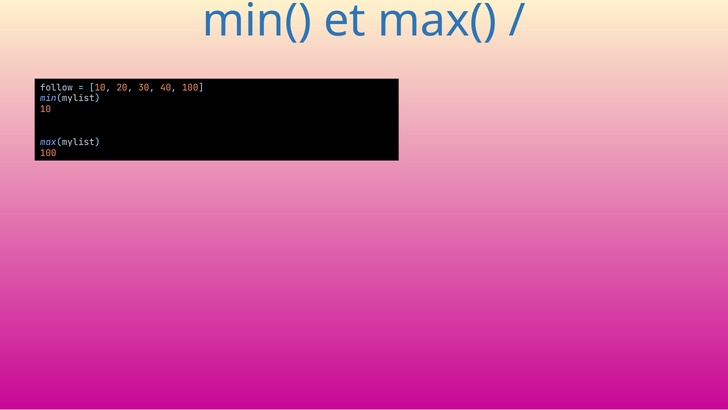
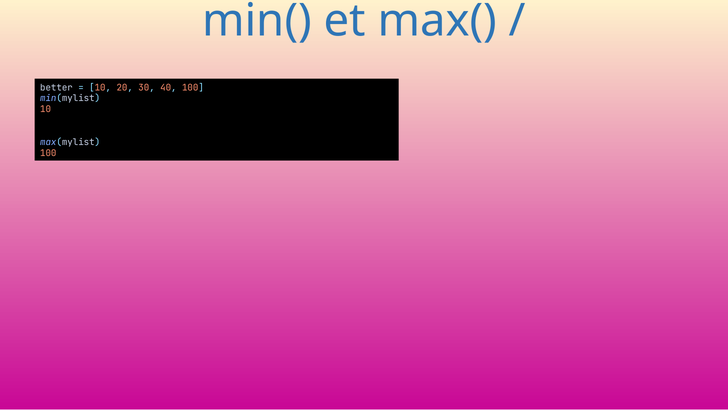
follow: follow -> better
